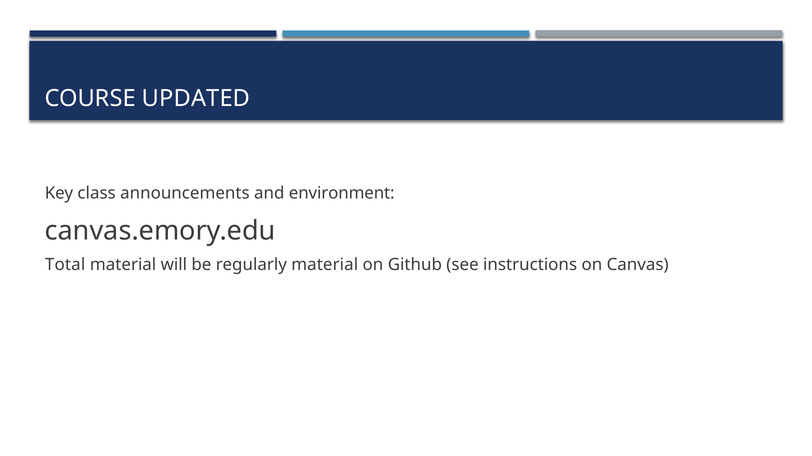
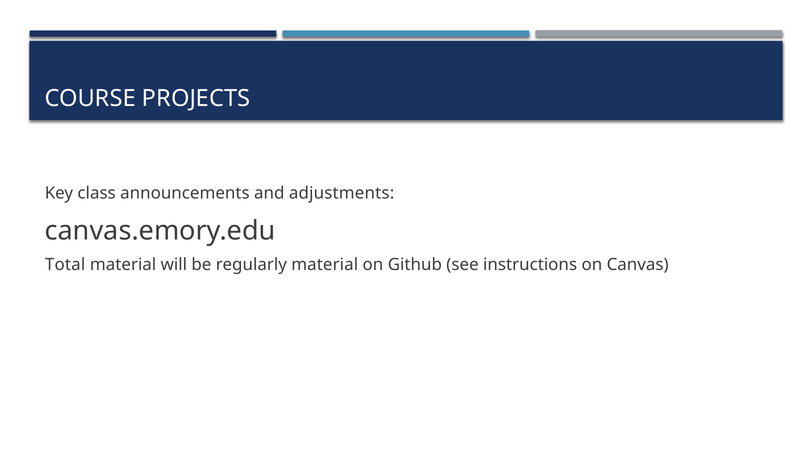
UPDATED: UPDATED -> PROJECTS
environment: environment -> adjustments
